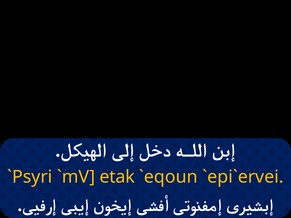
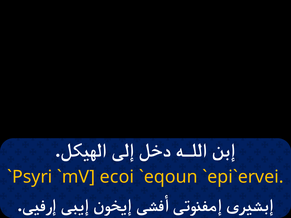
etak: etak -> ecoi
